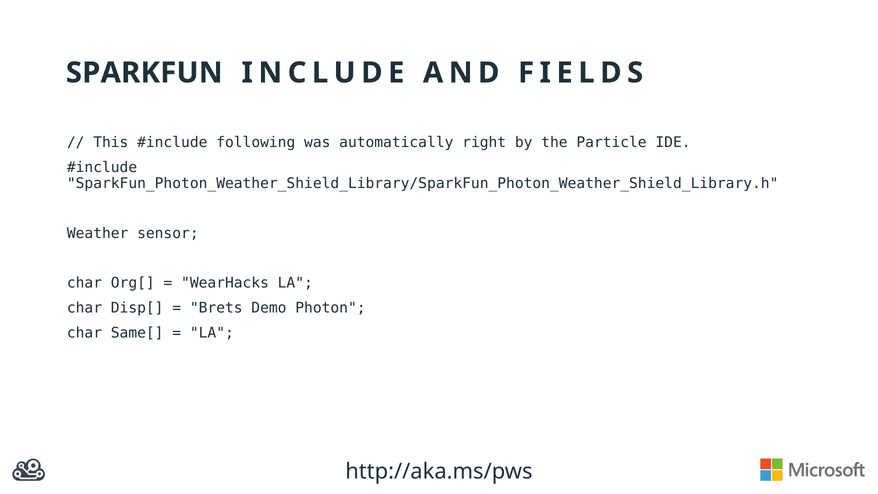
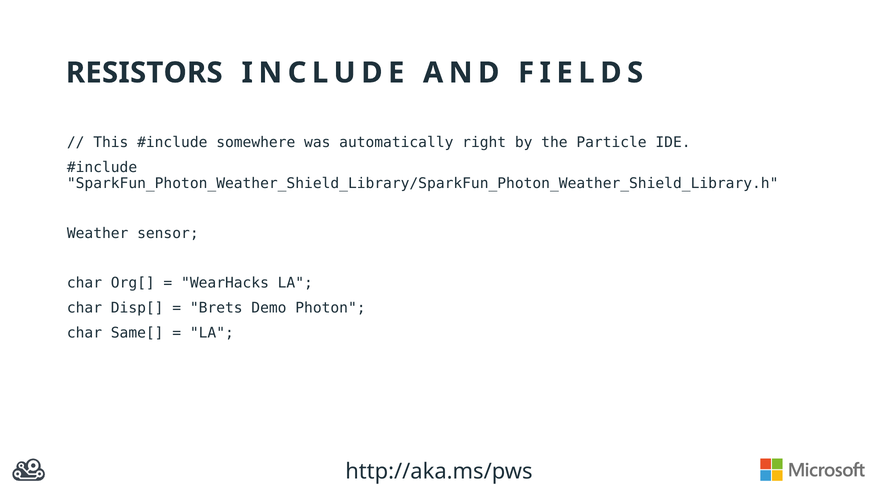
SPARKFUN: SPARKFUN -> RESISTORS
following: following -> somewhere
